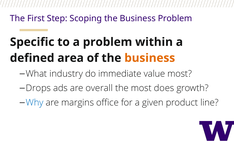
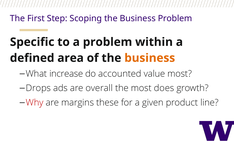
industry: industry -> increase
immediate: immediate -> accounted
Why colour: blue -> red
office: office -> these
